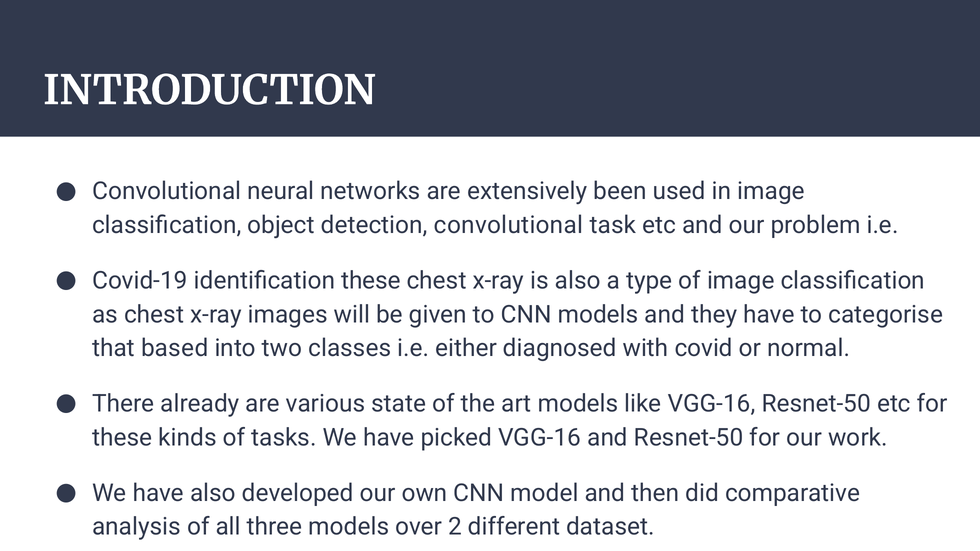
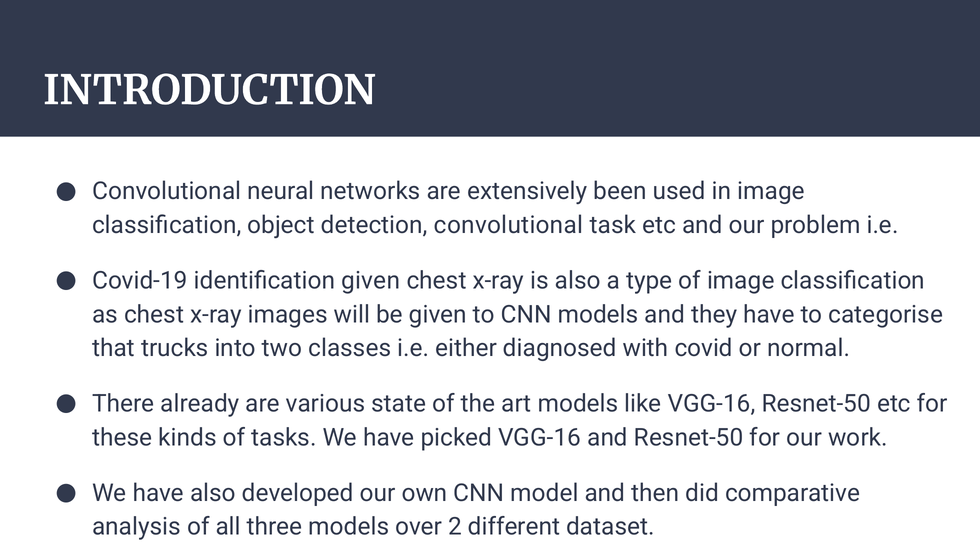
identification these: these -> given
based: based -> trucks
